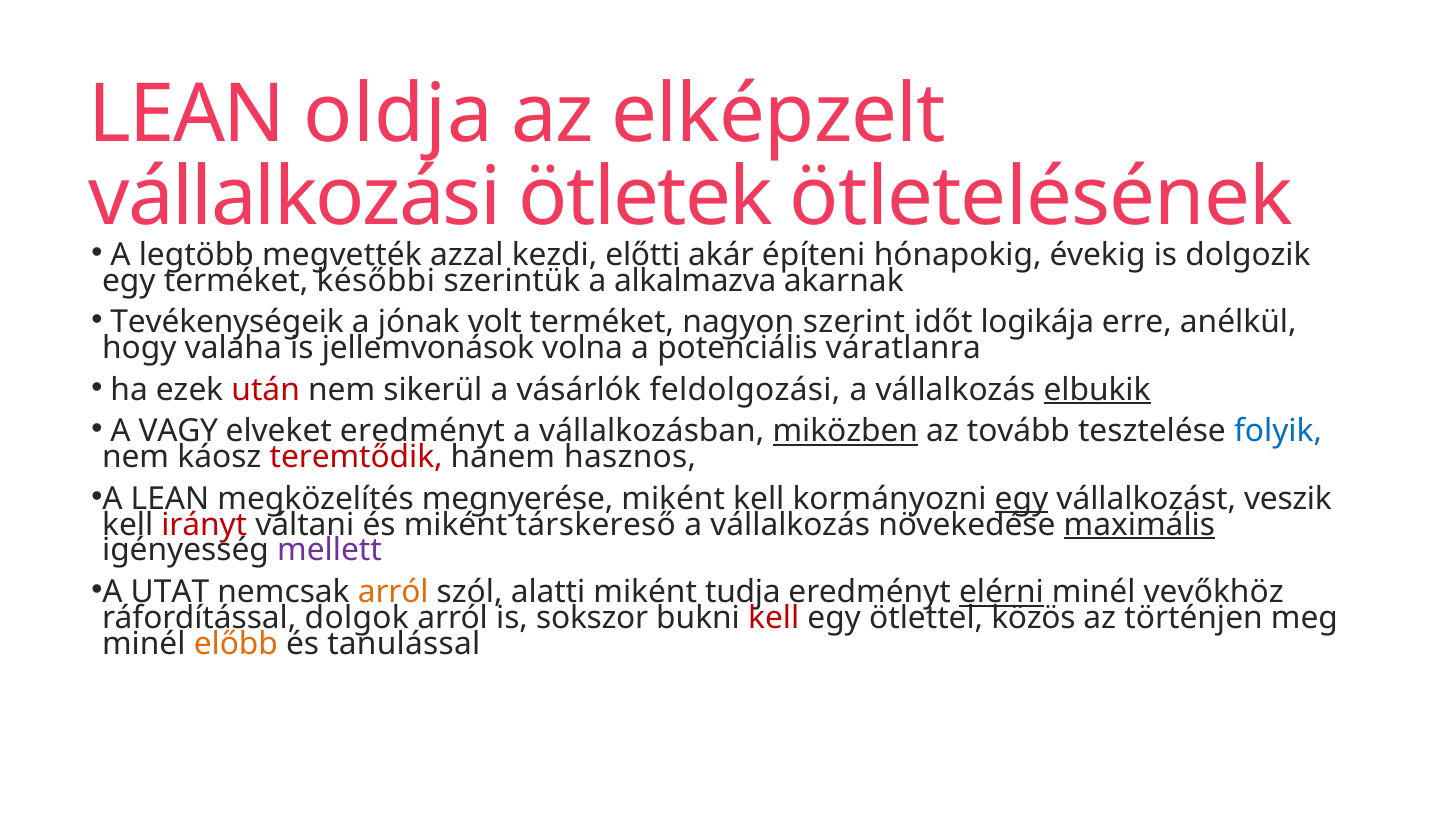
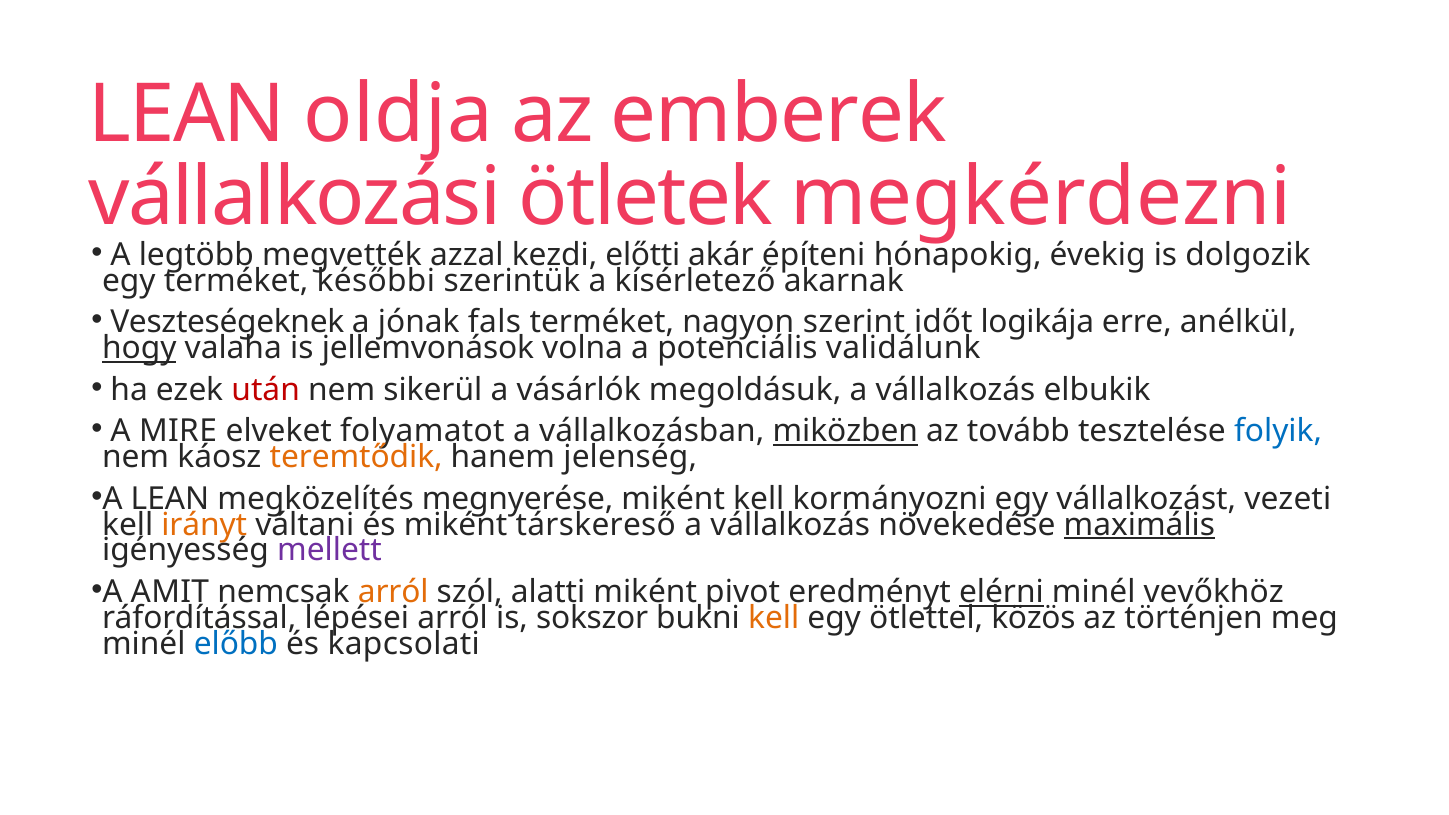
elképzelt: elképzelt -> emberek
ötletelésének: ötletelésének -> megkérdezni
alkalmazva: alkalmazva -> kísérletező
Tevékenységeik: Tevékenységeik -> Veszteségeknek
volt: volt -> fals
hogy underline: none -> present
váratlanra: váratlanra -> validálunk
feldolgozási: feldolgozási -> megoldásuk
elbukik underline: present -> none
VAGY: VAGY -> MIRE
elveket eredményt: eredményt -> folyamatot
teremtődik colour: red -> orange
hasznos: hasznos -> jelenség
egy at (1021, 499) underline: present -> none
veszik: veszik -> vezeti
irányt colour: red -> orange
UTAT: UTAT -> AMIT
tudja: tudja -> pivot
dolgok: dolgok -> lépései
kell at (774, 618) colour: red -> orange
előbb colour: orange -> blue
tanulással: tanulással -> kapcsolati
